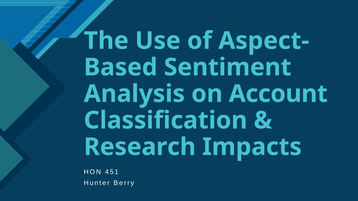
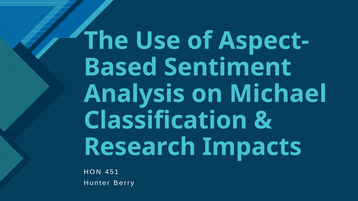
Account: Account -> Michael
